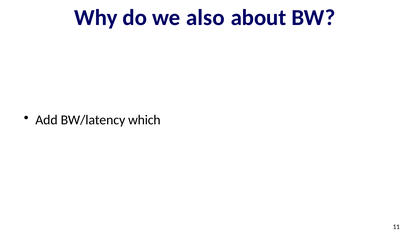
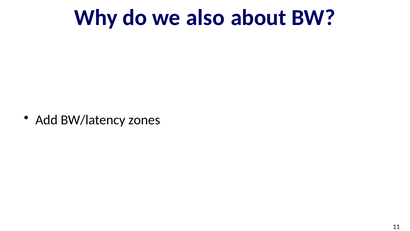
which: which -> zones
